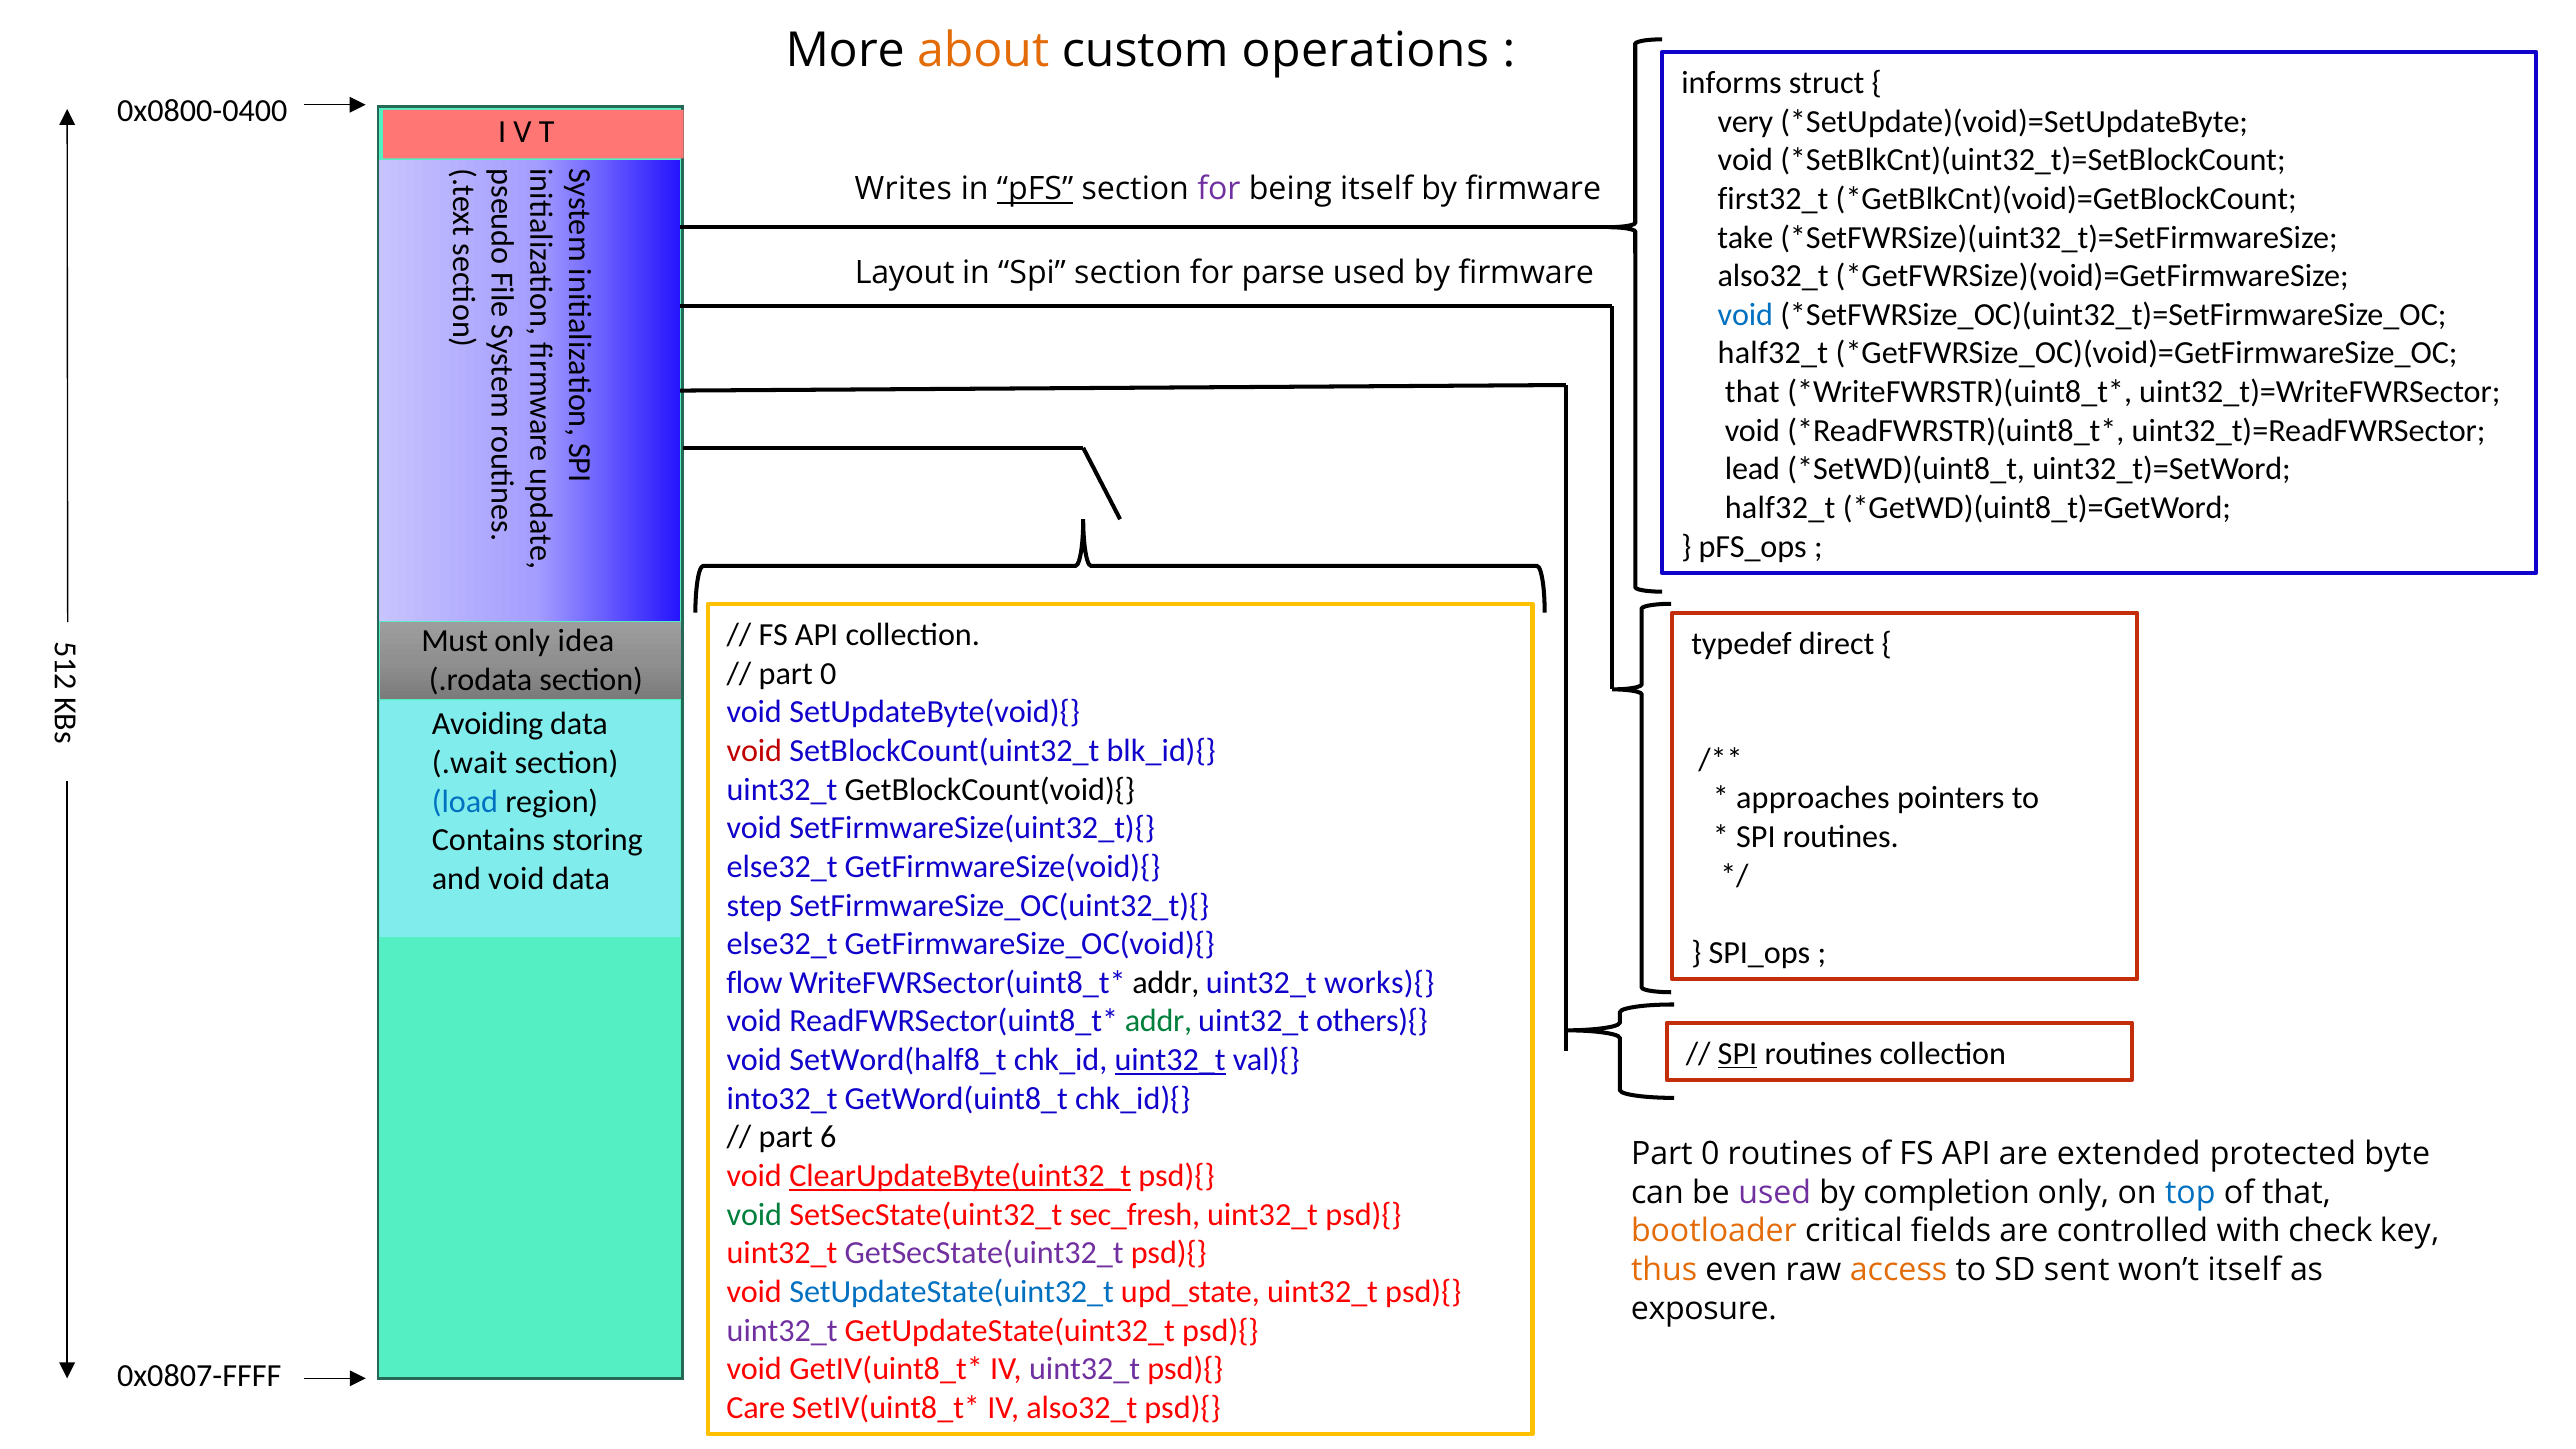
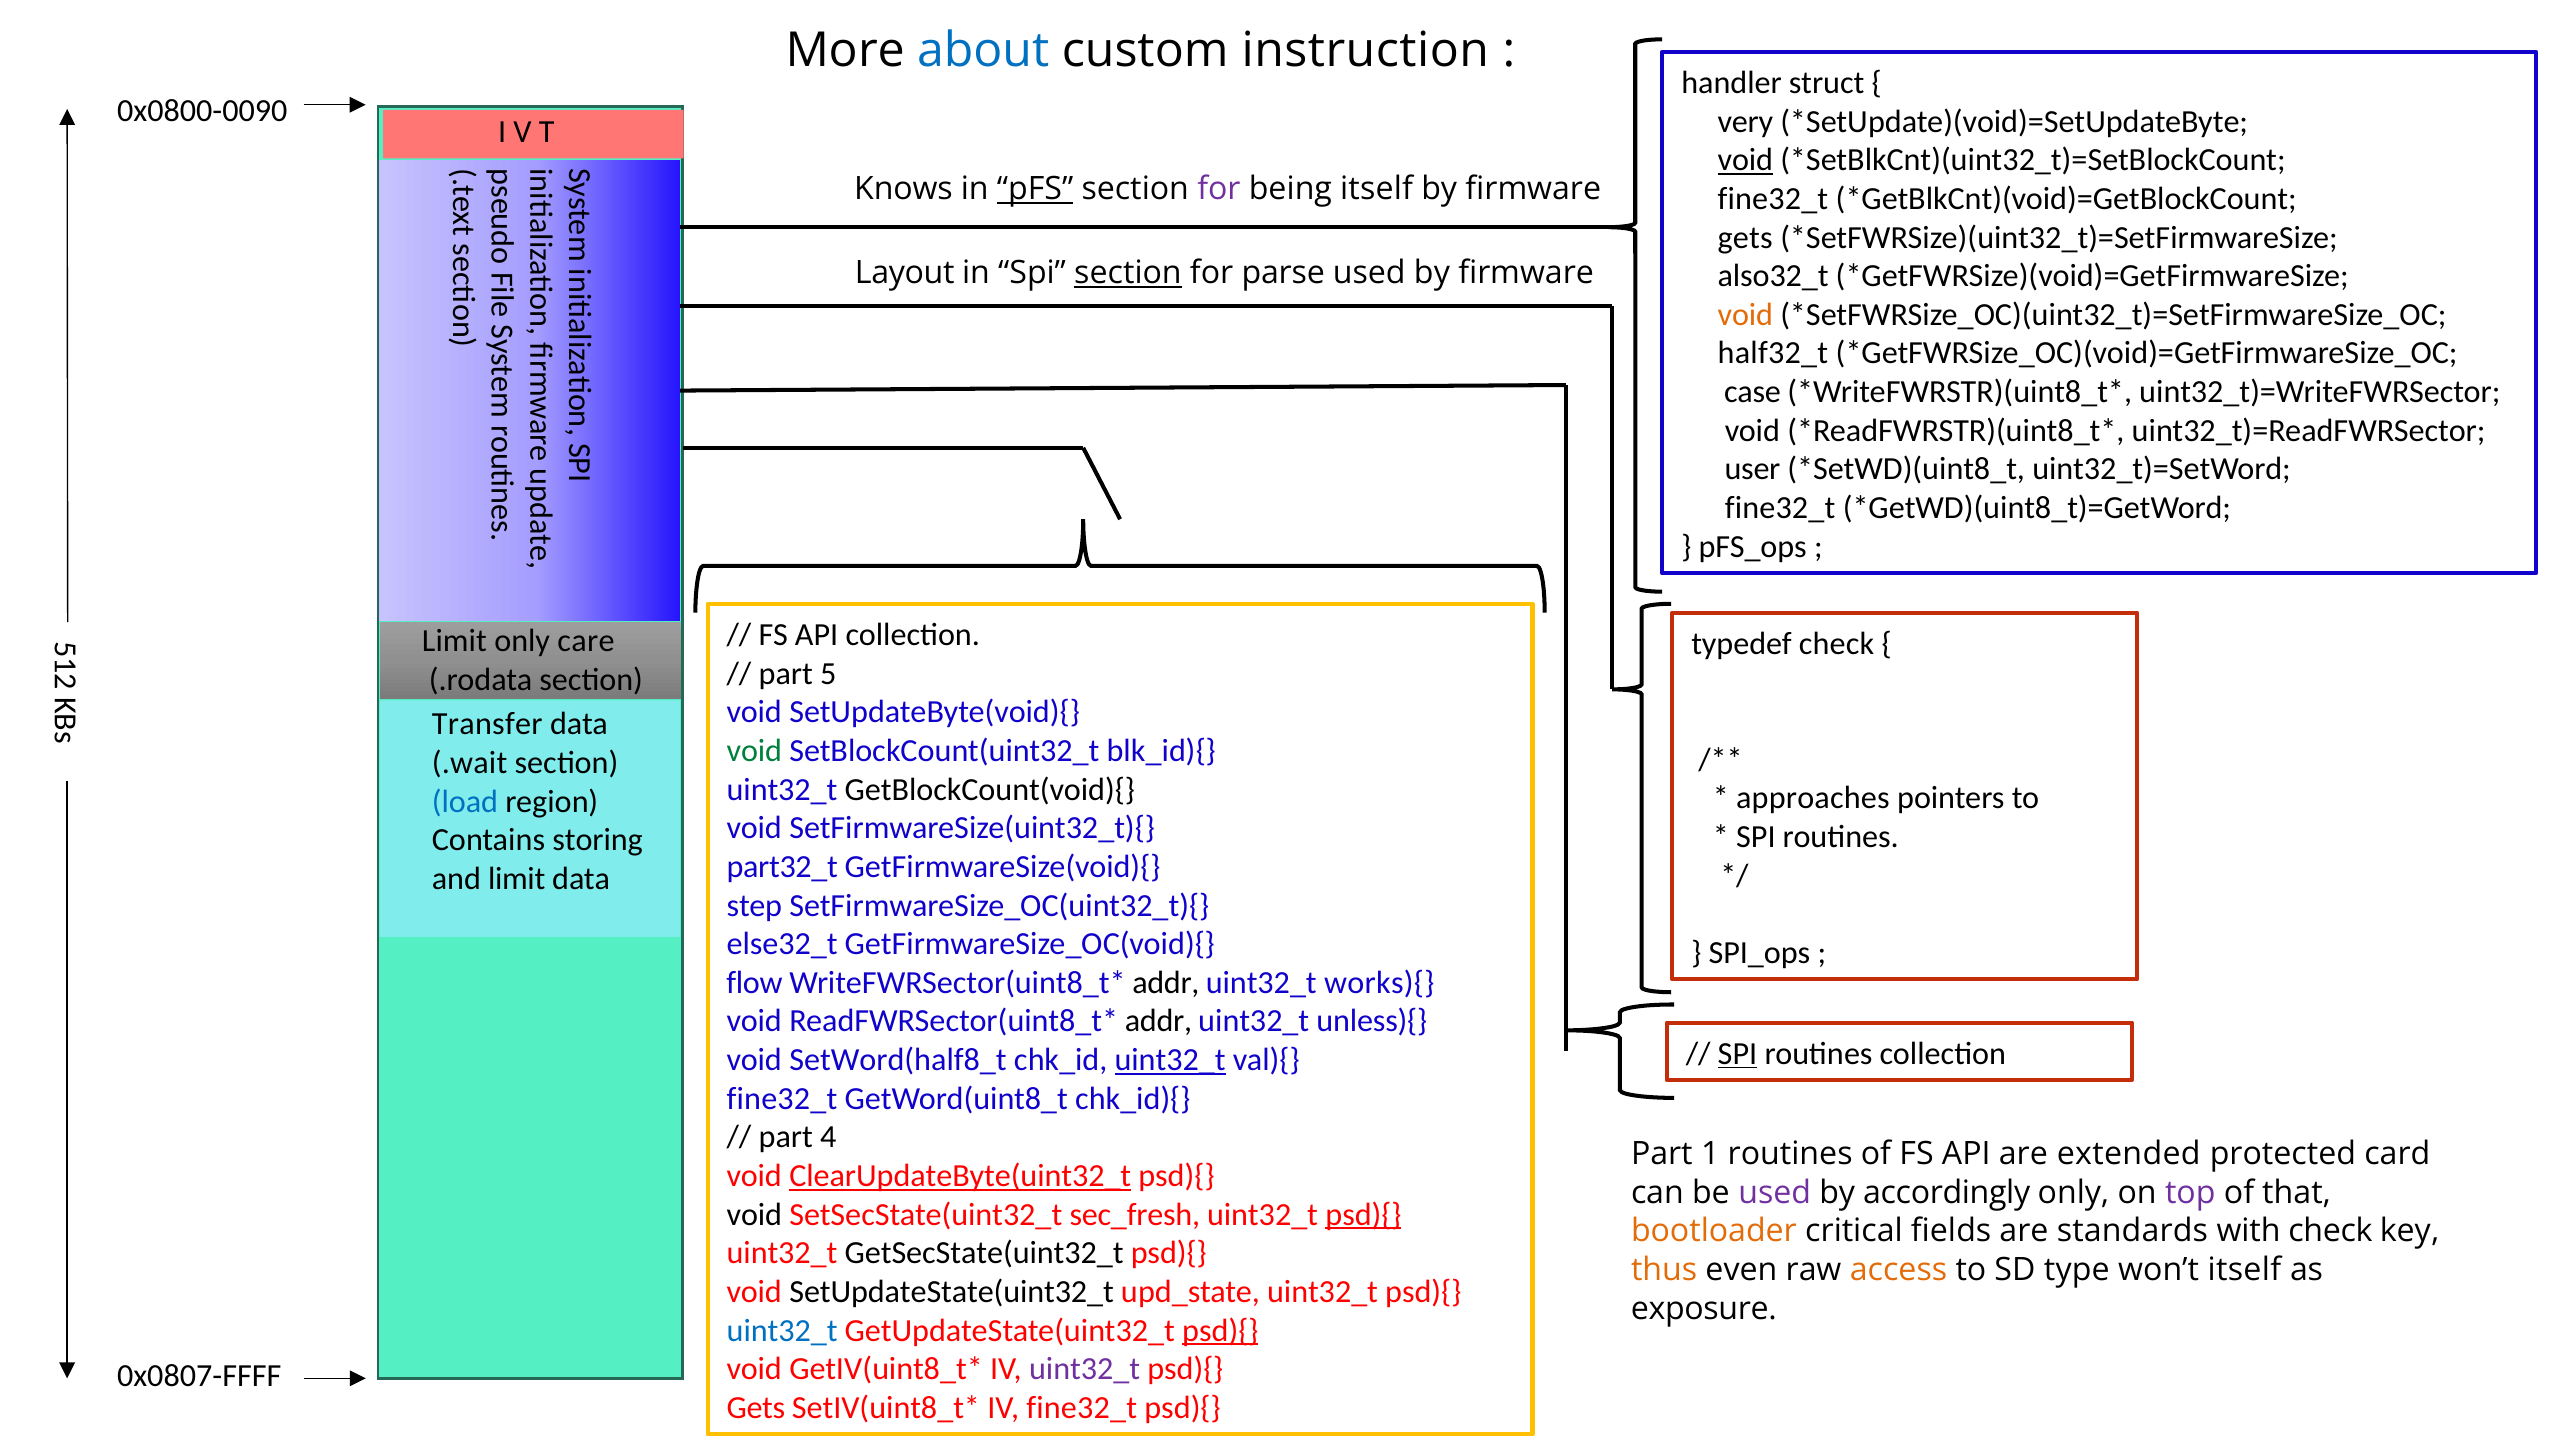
about colour: orange -> blue
operations: operations -> instruction
informs: informs -> handler
0x0800-0400: 0x0800-0400 -> 0x0800-0090
void at (1745, 160) underline: none -> present
Writes: Writes -> Knows
first32_t at (1773, 199): first32_t -> fine32_t
take at (1745, 237): take -> gets
section at (1128, 273) underline: none -> present
void at (1745, 315) colour: blue -> orange
that at (1752, 392): that -> case
lead: lead -> user
half32_t at (1780, 508): half32_t -> fine32_t
Must at (455, 641): Must -> Limit
idea: idea -> care
typedef direct: direct -> check
0 at (828, 674): 0 -> 5
Avoiding: Avoiding -> Transfer
void at (754, 751) colour: red -> green
else32_t at (782, 867): else32_t -> part32_t
and void: void -> limit
addr at (1158, 1021) colour: green -> black
others){: others){ -> unless){
into32_t at (782, 1099): into32_t -> fine32_t
6: 6 -> 4
0 at (1710, 1154): 0 -> 1
byte: byte -> card
completion: completion -> accordingly
top colour: blue -> purple
void at (754, 1215) colour: green -> black
psd){ at (1363, 1215) underline: none -> present
controlled: controlled -> standards
GetSecState(uint32_t colour: purple -> black
sent: sent -> type
SetUpdateState(uint32_t colour: blue -> black
uint32_t at (782, 1330) colour: purple -> blue
psd){ at (1220, 1330) underline: none -> present
Care at (756, 1408): Care -> Gets
IV also32_t: also32_t -> fine32_t
